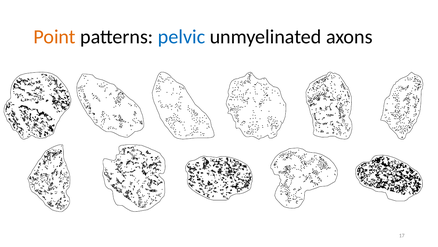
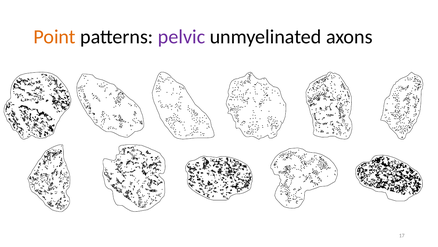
pelvic colour: blue -> purple
